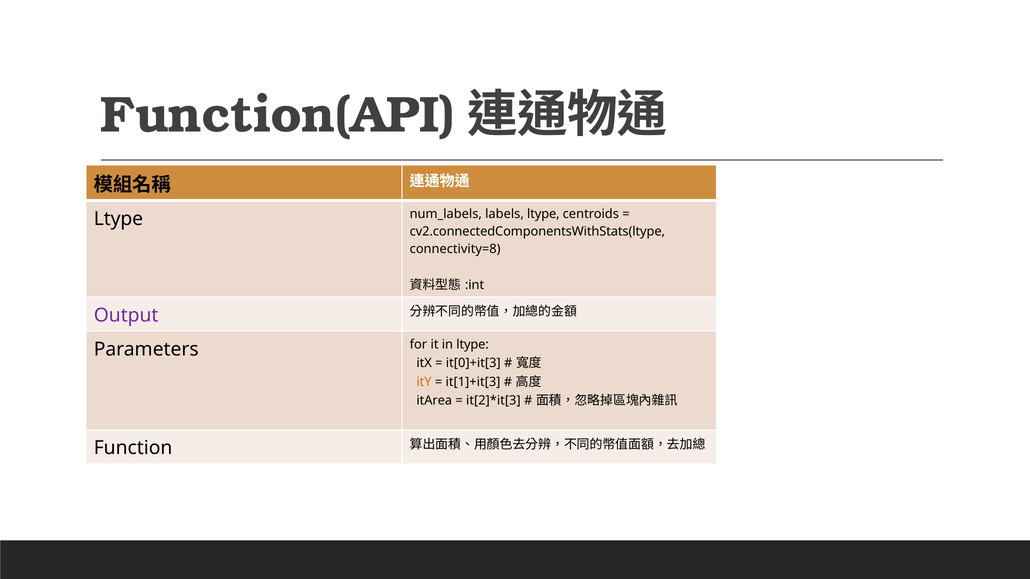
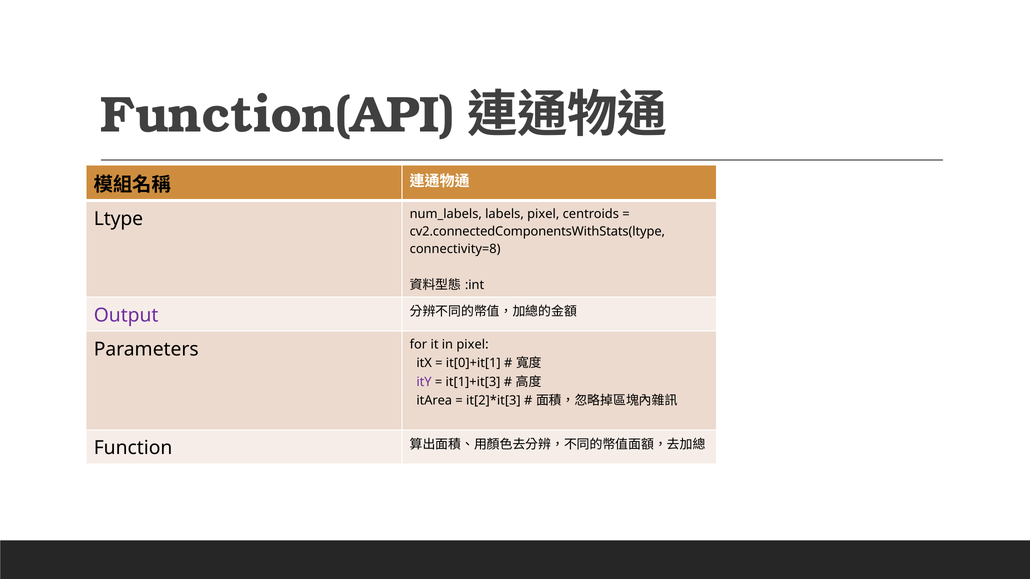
labels ltype: ltype -> pixel
in ltype: ltype -> pixel
it[0]+it[3: it[0]+it[3 -> it[0]+it[1
itY colour: orange -> purple
